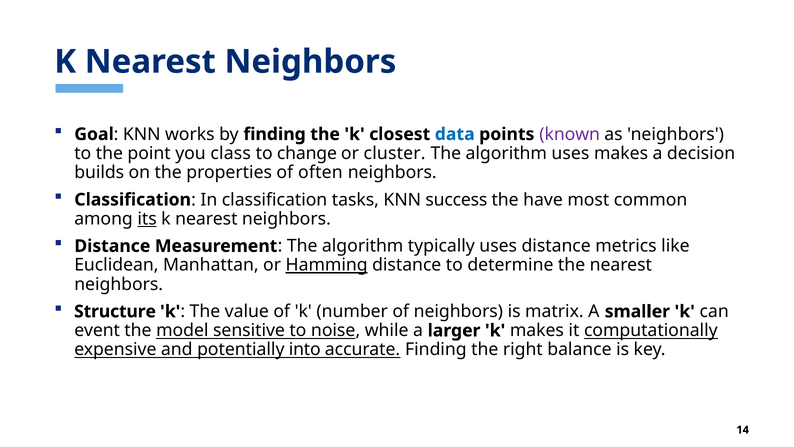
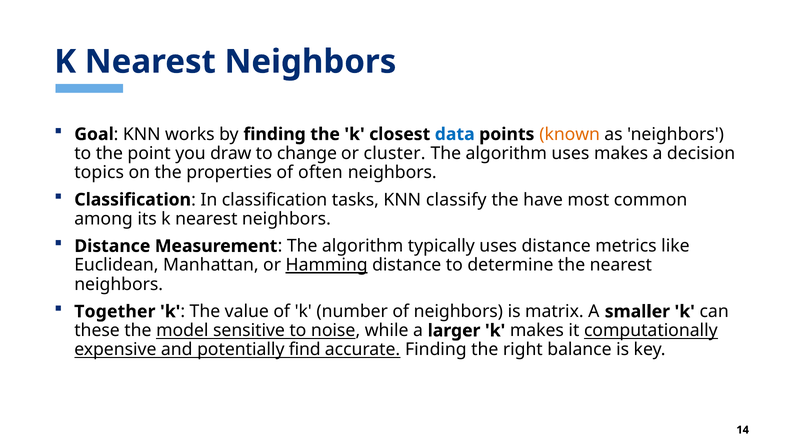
known colour: purple -> orange
class: class -> draw
builds: builds -> topics
success: success -> classify
its underline: present -> none
Structure: Structure -> Together
event: event -> these
into: into -> find
